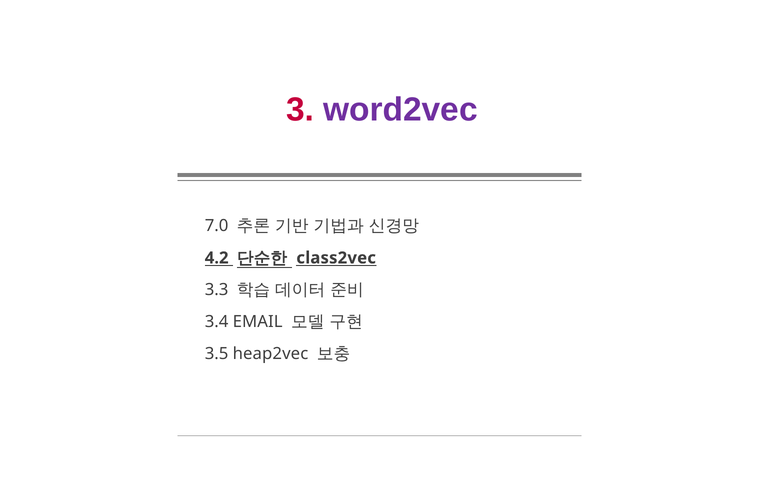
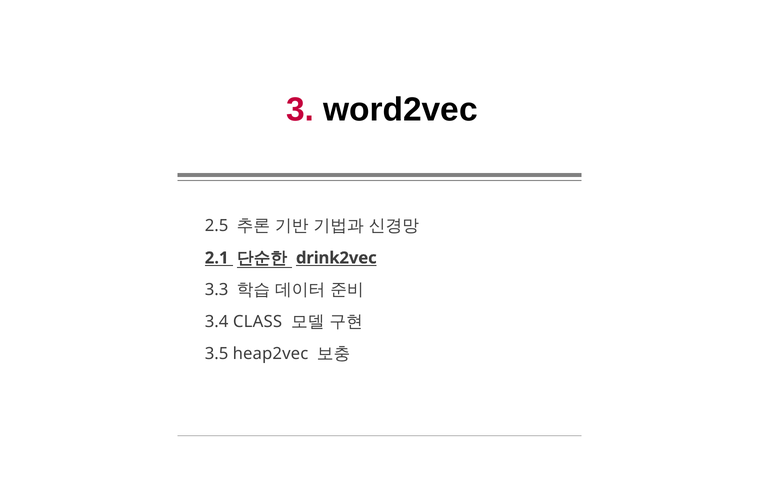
word2vec colour: purple -> black
7.0: 7.0 -> 2.5
4.2: 4.2 -> 2.1
class2vec: class2vec -> drink2vec
EMAIL: EMAIL -> CLASS
